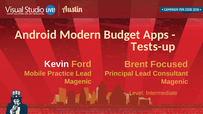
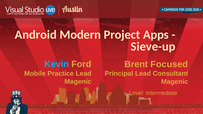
Budget: Budget -> Project
Tests-up: Tests-up -> Sieve-up
Kevin colour: white -> light blue
